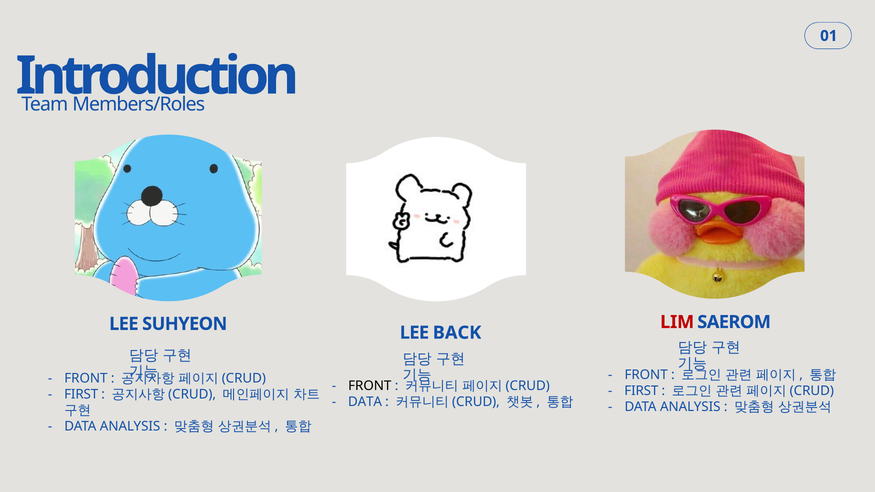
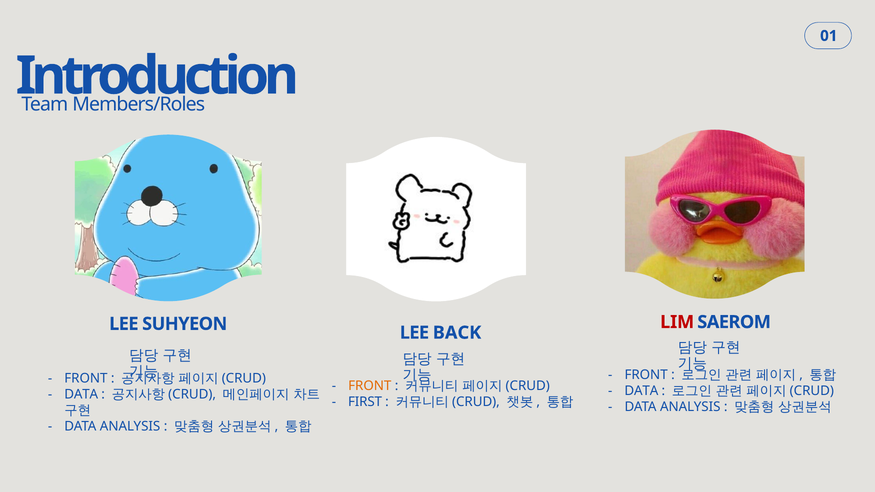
FRONT at (370, 386) colour: black -> orange
FIRST at (641, 391): FIRST -> DATA
FIRST at (81, 395): FIRST -> DATA
DATA at (365, 402): DATA -> FIRST
